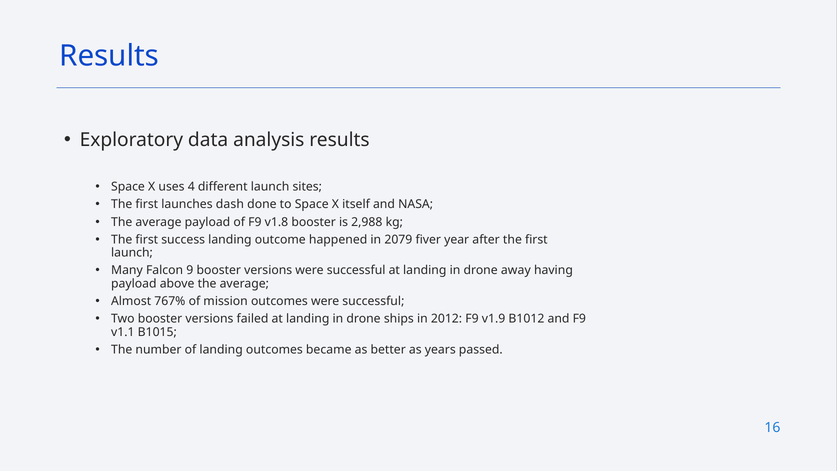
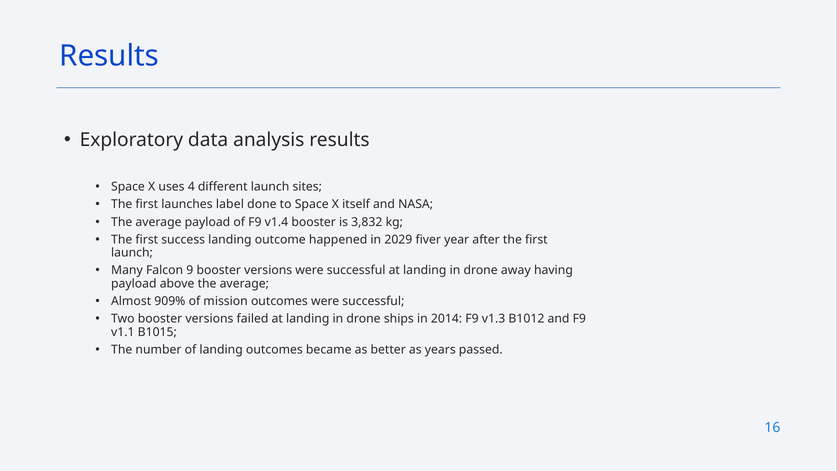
dash: dash -> label
v1.8: v1.8 -> v1.4
2,988: 2,988 -> 3,832
2079: 2079 -> 2029
767%: 767% -> 909%
2012: 2012 -> 2014
v1.9: v1.9 -> v1.3
